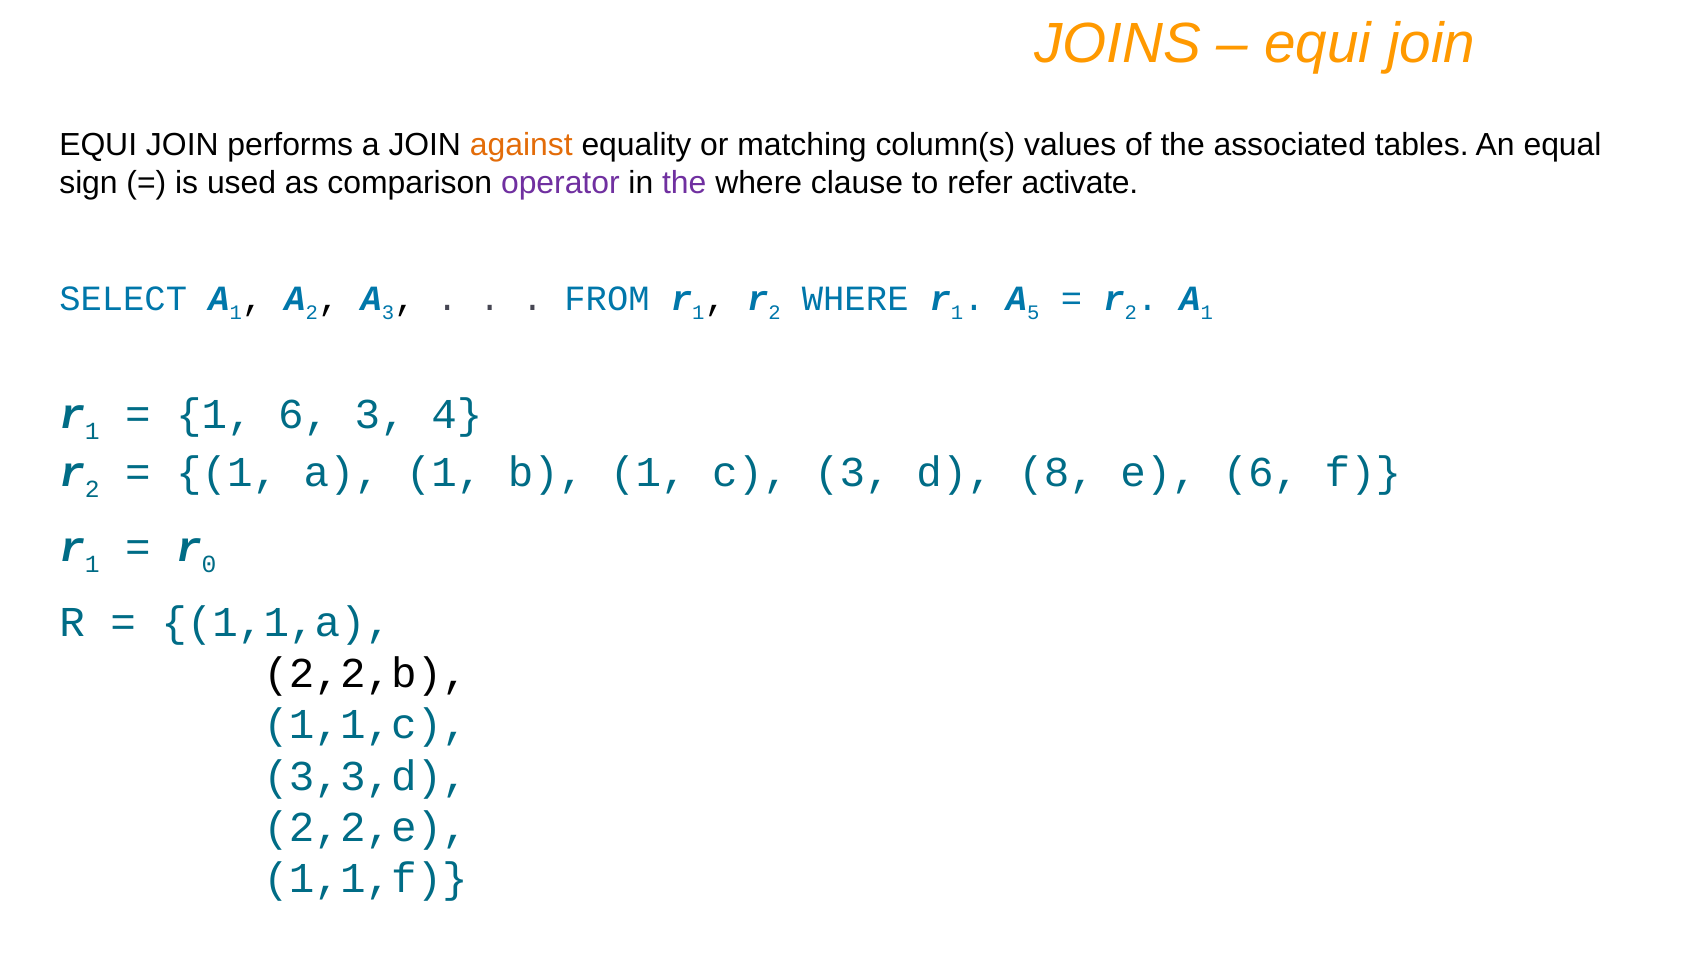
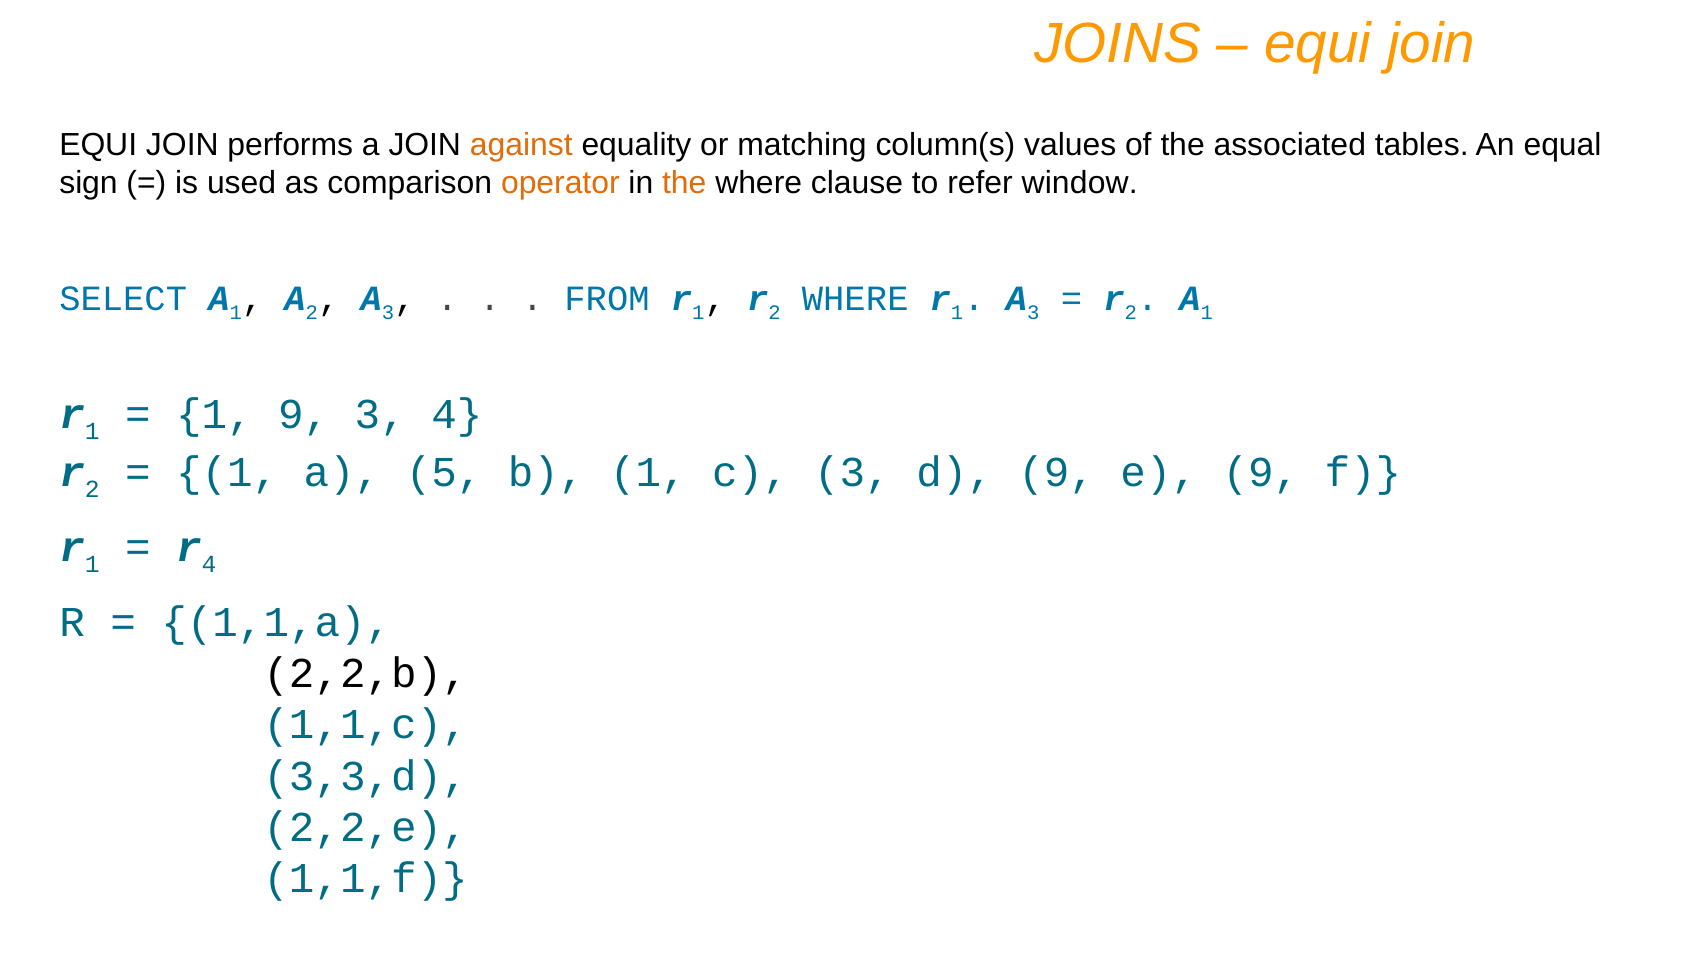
operator colour: purple -> orange
the at (684, 183) colour: purple -> orange
activate: activate -> window
5 at (1033, 312): 5 -> 3
1 6: 6 -> 9
1 a 1: 1 -> 5
d 8: 8 -> 9
e 6: 6 -> 9
r 0: 0 -> 4
